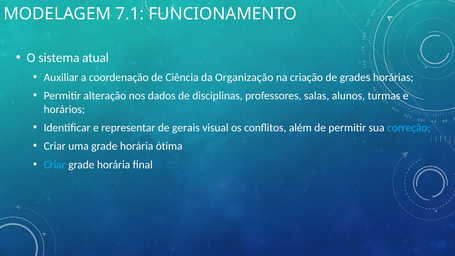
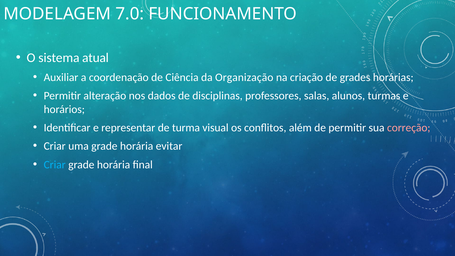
7.1: 7.1 -> 7.0
gerais: gerais -> turma
correção colour: light blue -> pink
ótima: ótima -> evitar
